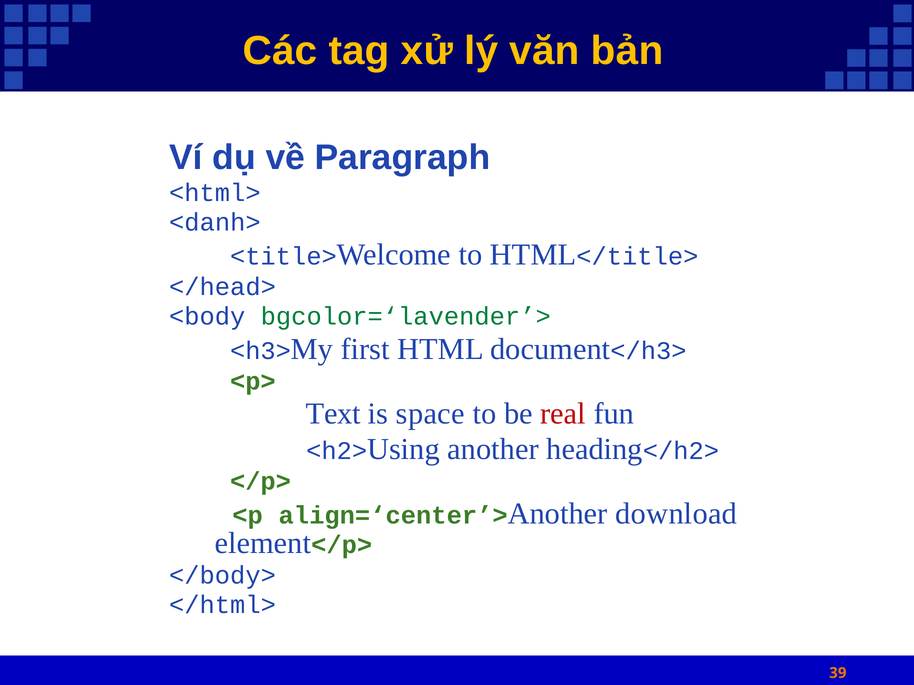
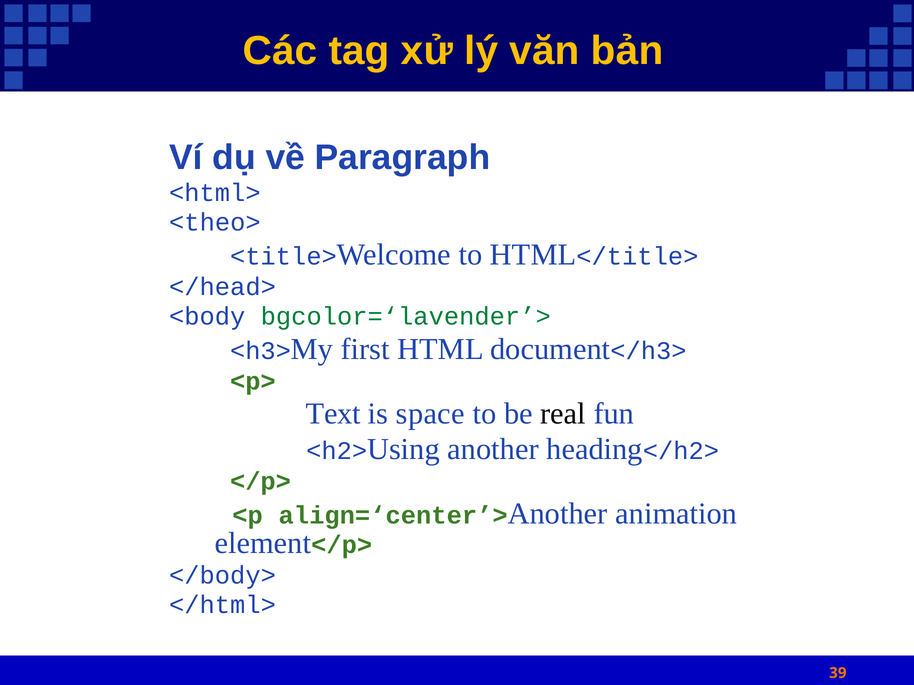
<danh>: <danh> -> <theo>
real colour: red -> black
download: download -> animation
